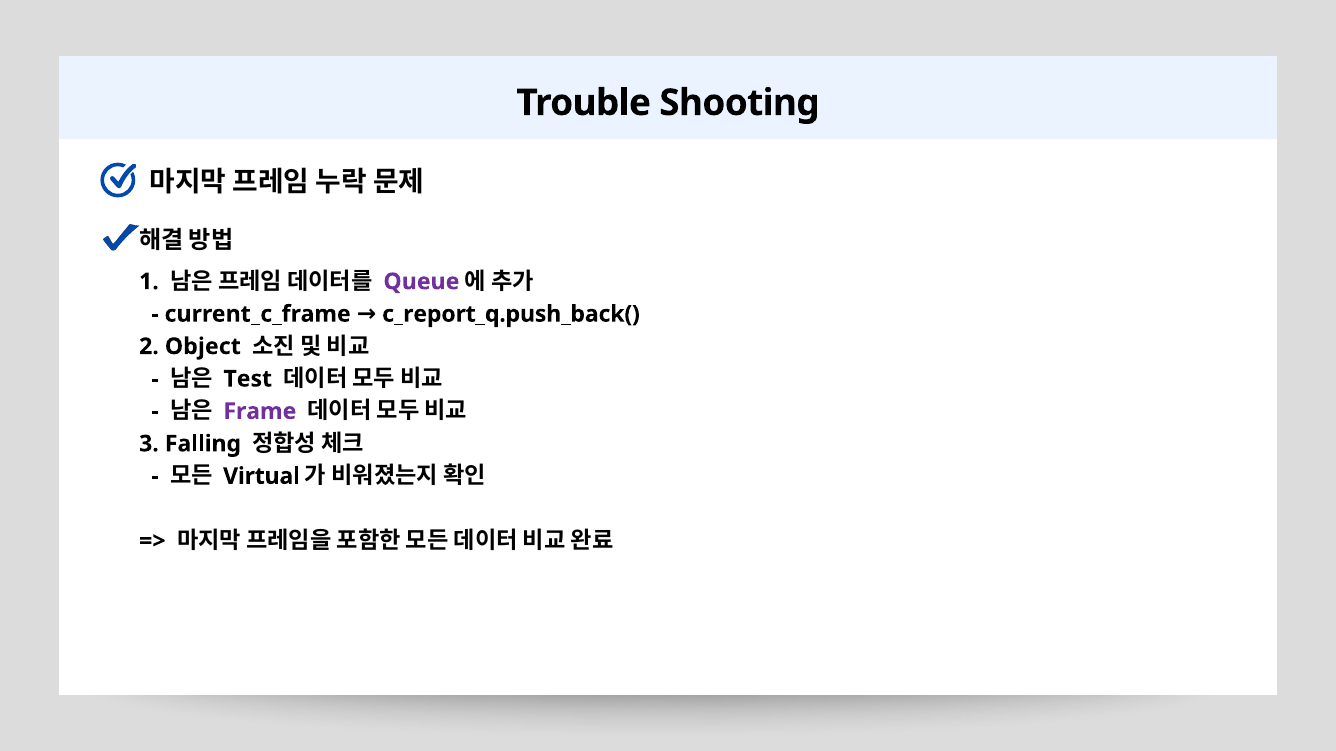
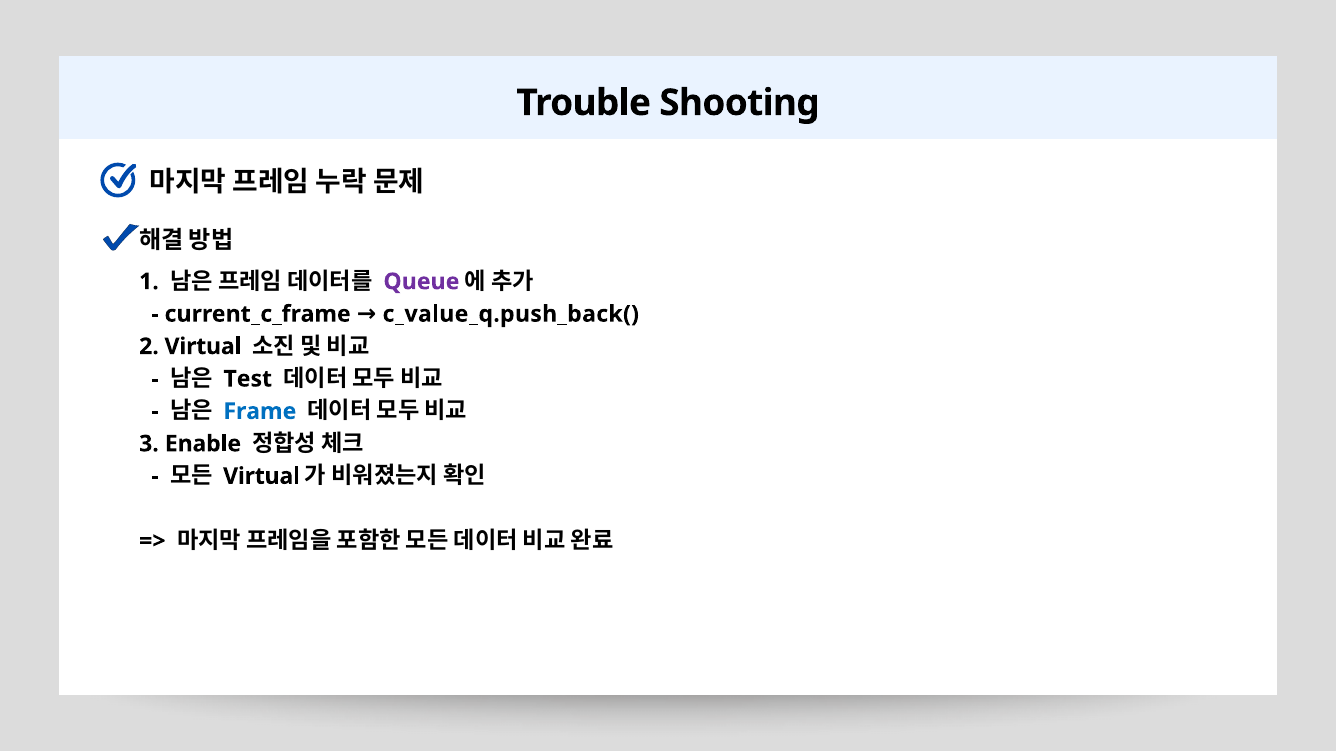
c_report_q.push_back(: c_report_q.push_back( -> c_value_q.push_back(
2 Object: Object -> Virtual
Frame colour: purple -> blue
Falling: Falling -> Enable
